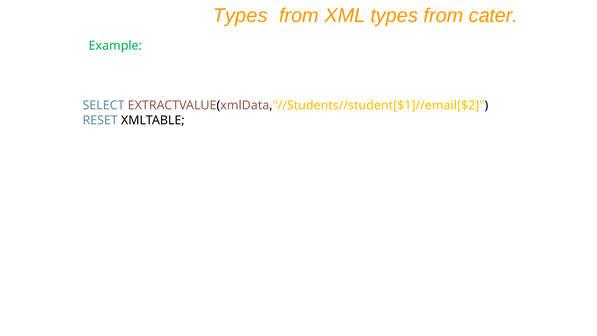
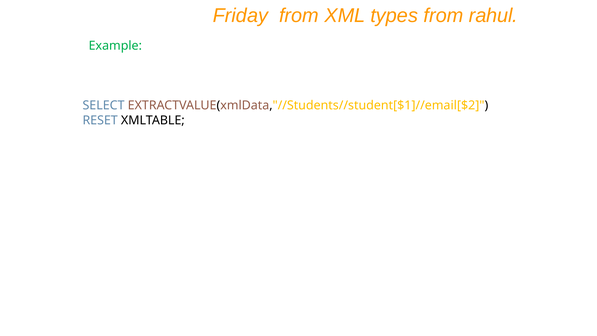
Types at (240, 16): Types -> Friday
cater: cater -> rahul
